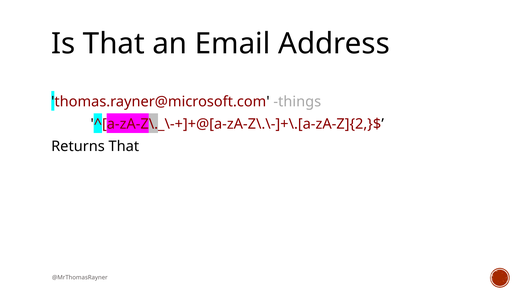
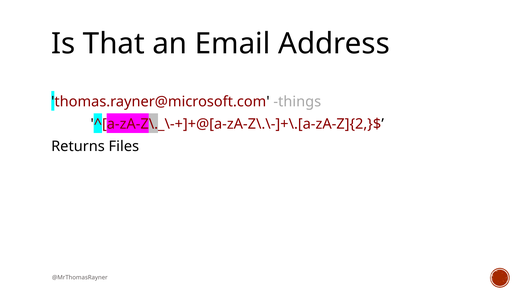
Returns That: That -> Files
